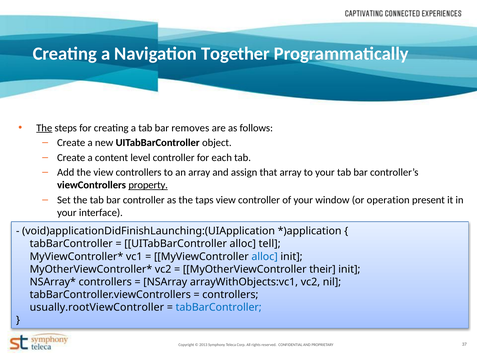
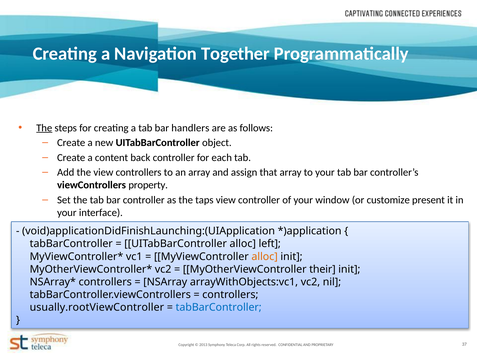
removes: removes -> handlers
level: level -> back
property underline: present -> none
operation: operation -> customize
tell: tell -> left
alloc at (265, 256) colour: blue -> orange
